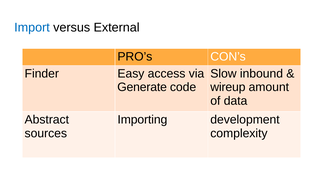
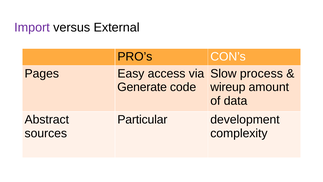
Import colour: blue -> purple
Finder: Finder -> Pages
inbound: inbound -> process
Importing: Importing -> Particular
